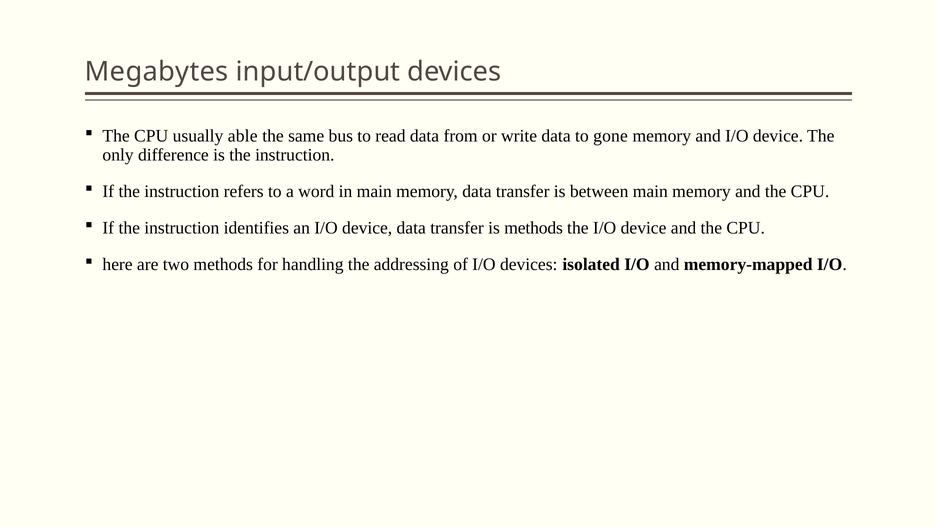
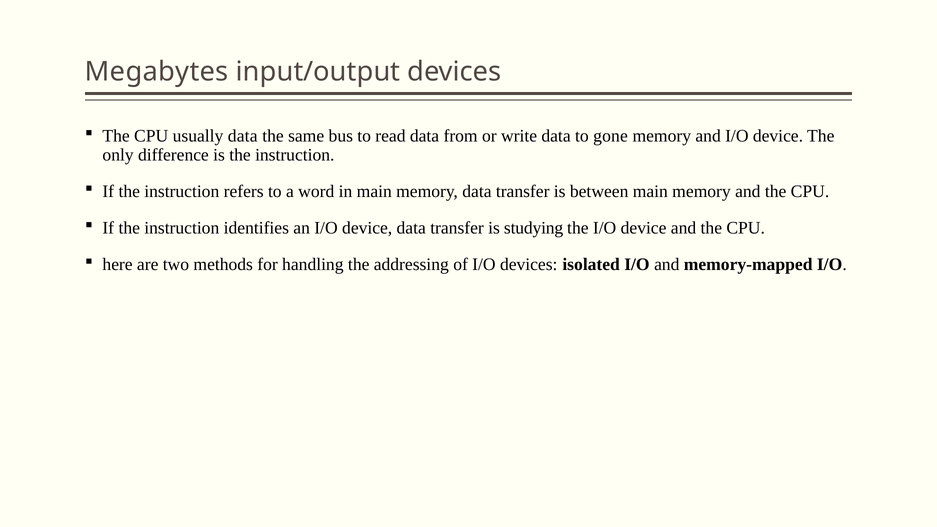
usually able: able -> data
is methods: methods -> studying
